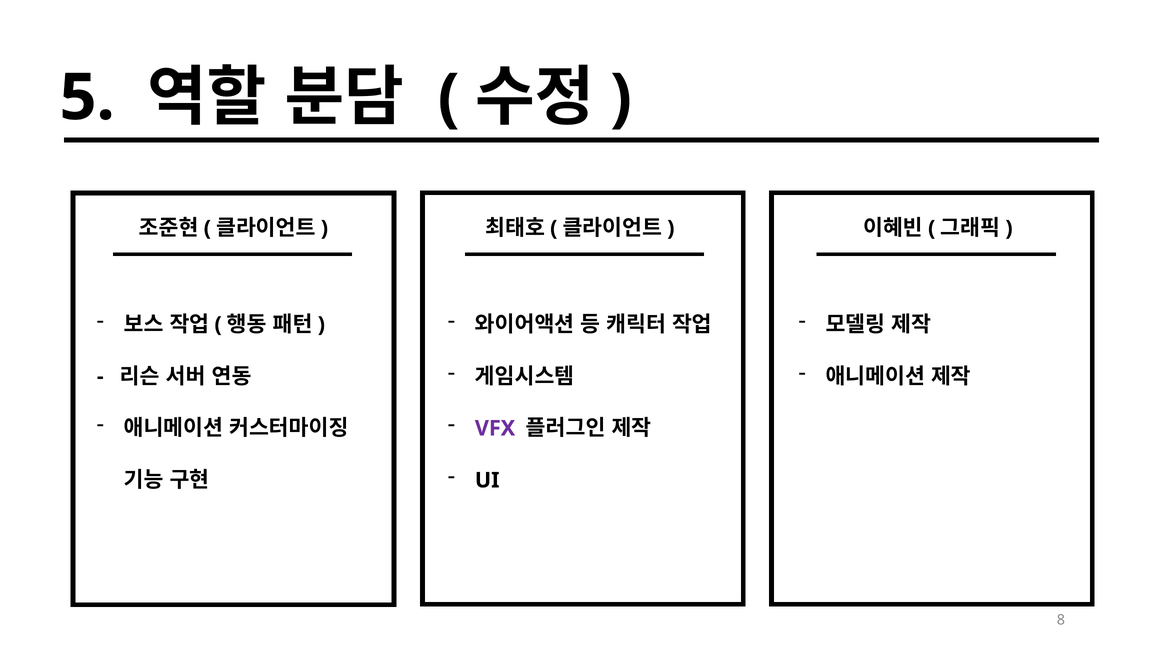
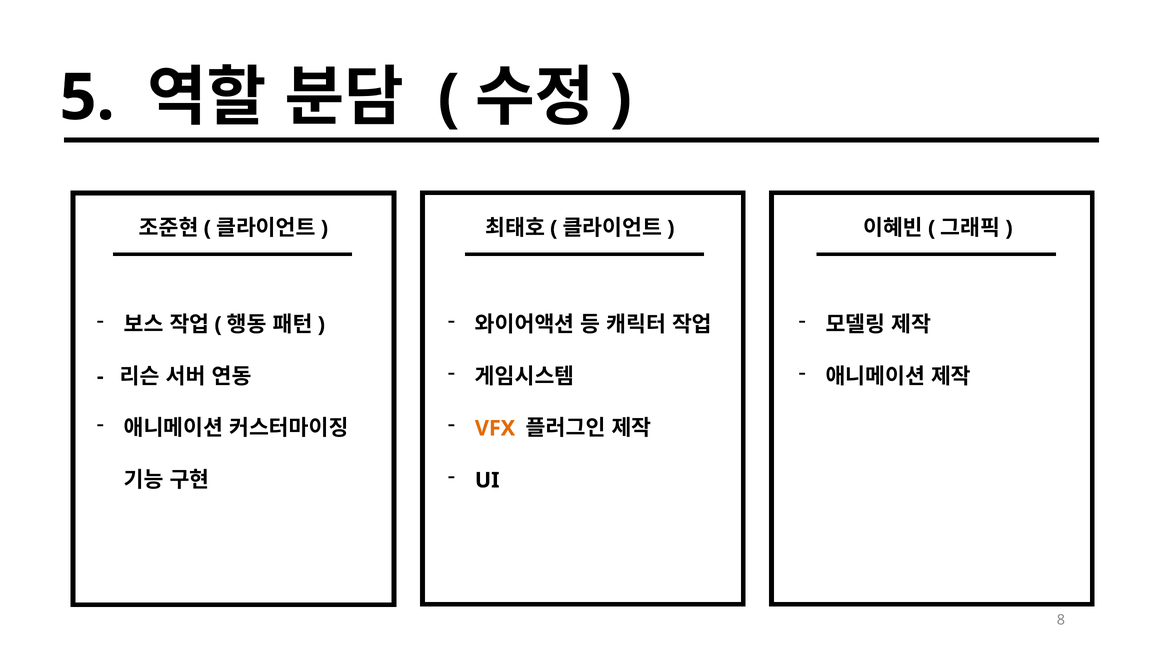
VFX colour: purple -> orange
